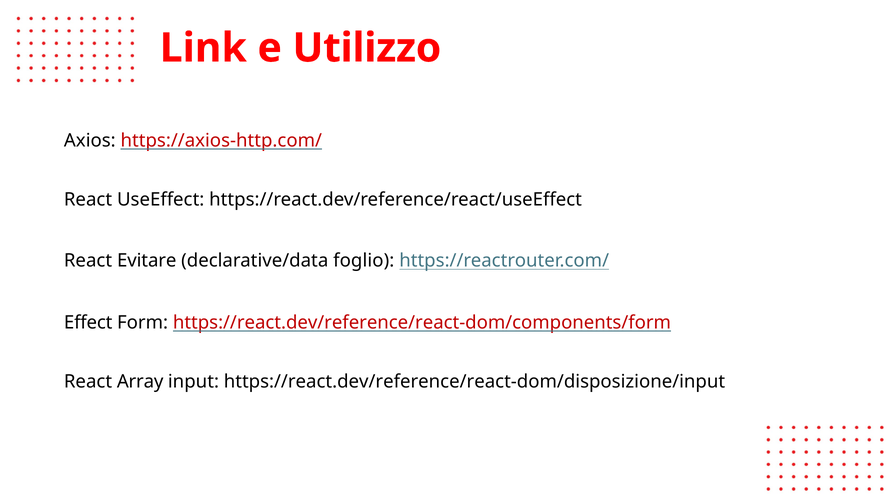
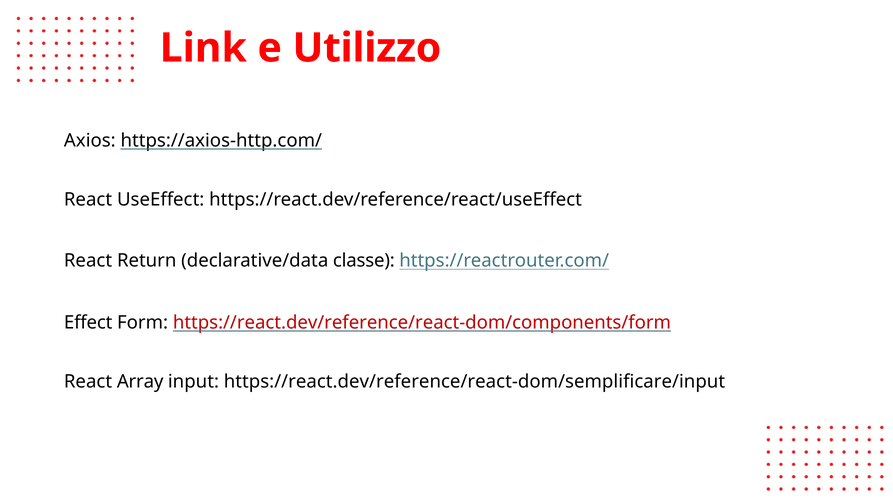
https://axios-http.com/ colour: red -> black
Evitare: Evitare -> Return
foglio: foglio -> classe
https://react.dev/reference/react-dom/disposizione/input: https://react.dev/reference/react-dom/disposizione/input -> https://react.dev/reference/react-dom/semplificare/input
